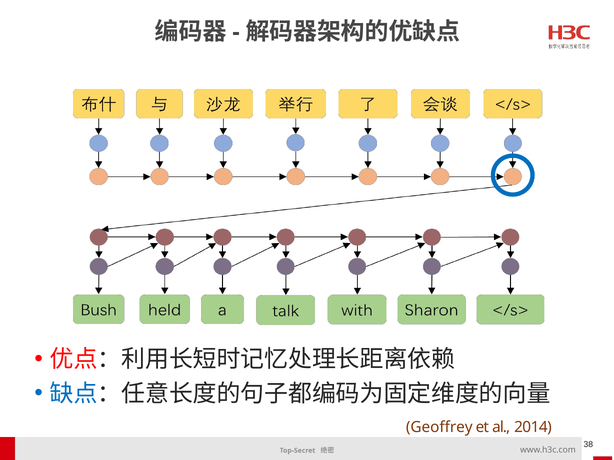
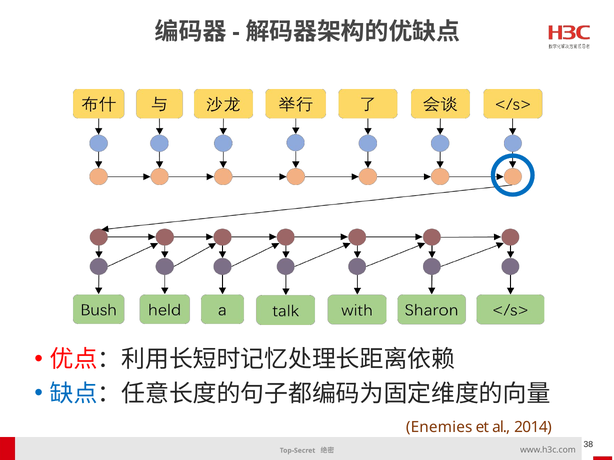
Geoffrey: Geoffrey -> Enemies
